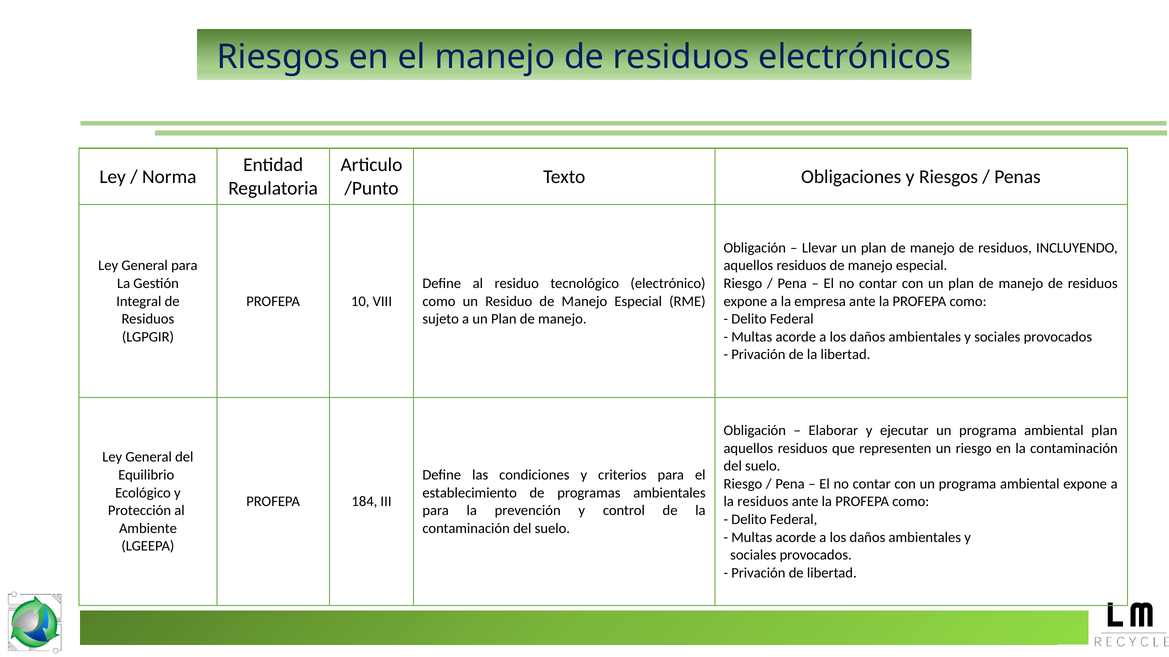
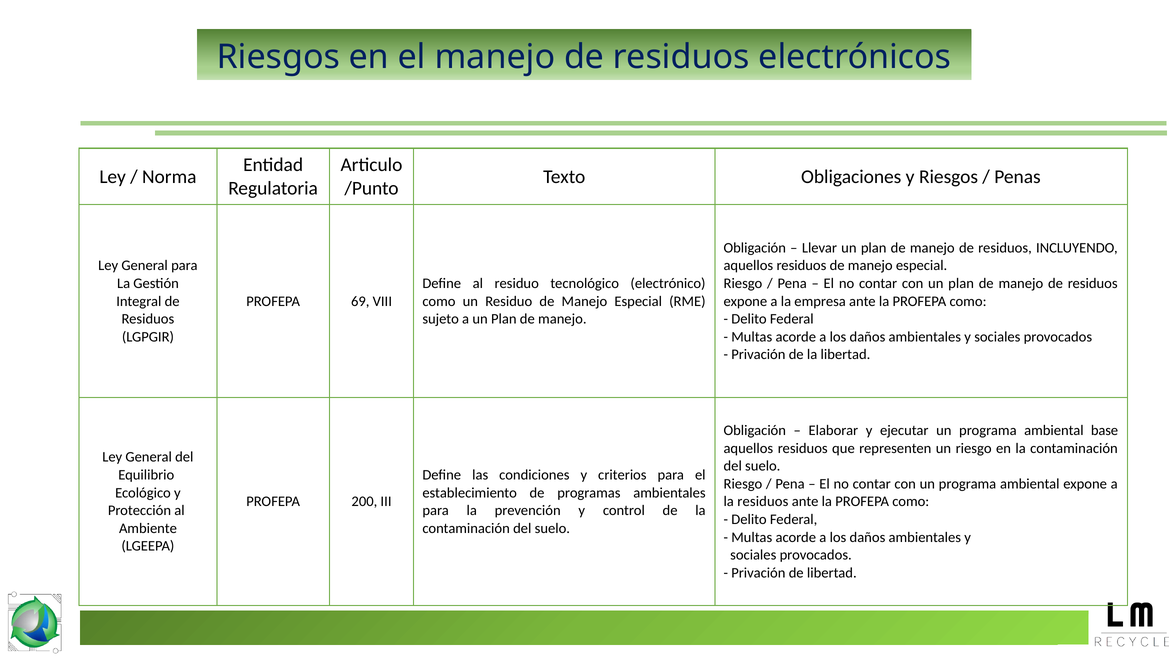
10: 10 -> 69
ambiental plan: plan -> base
184: 184 -> 200
